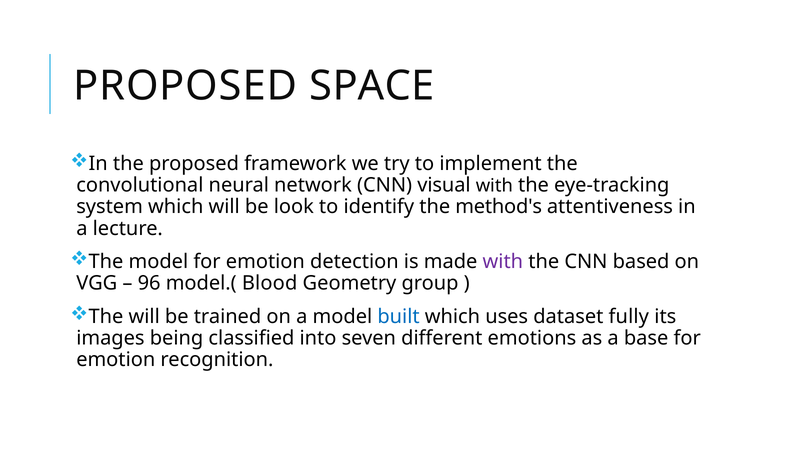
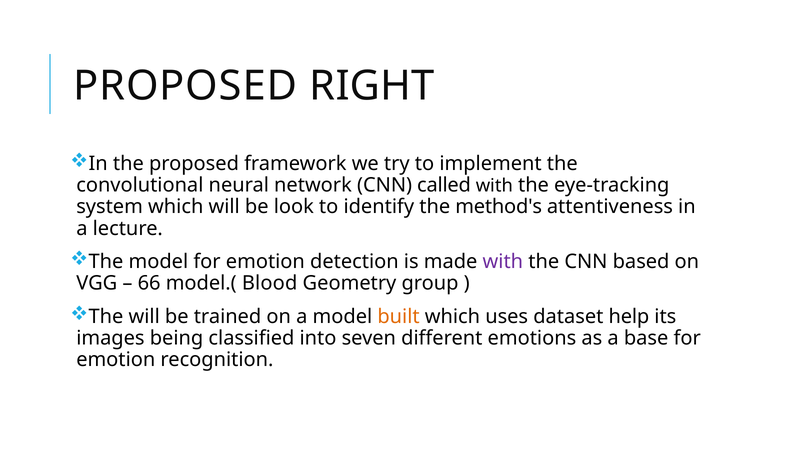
SPACE: SPACE -> RIGHT
visual: visual -> called
96: 96 -> 66
built colour: blue -> orange
fully: fully -> help
